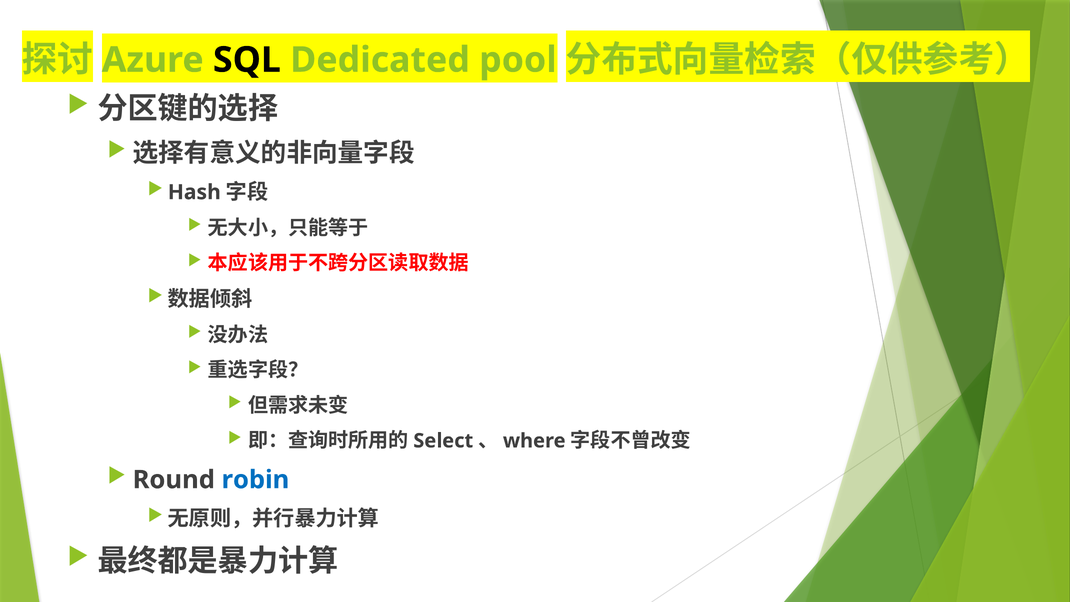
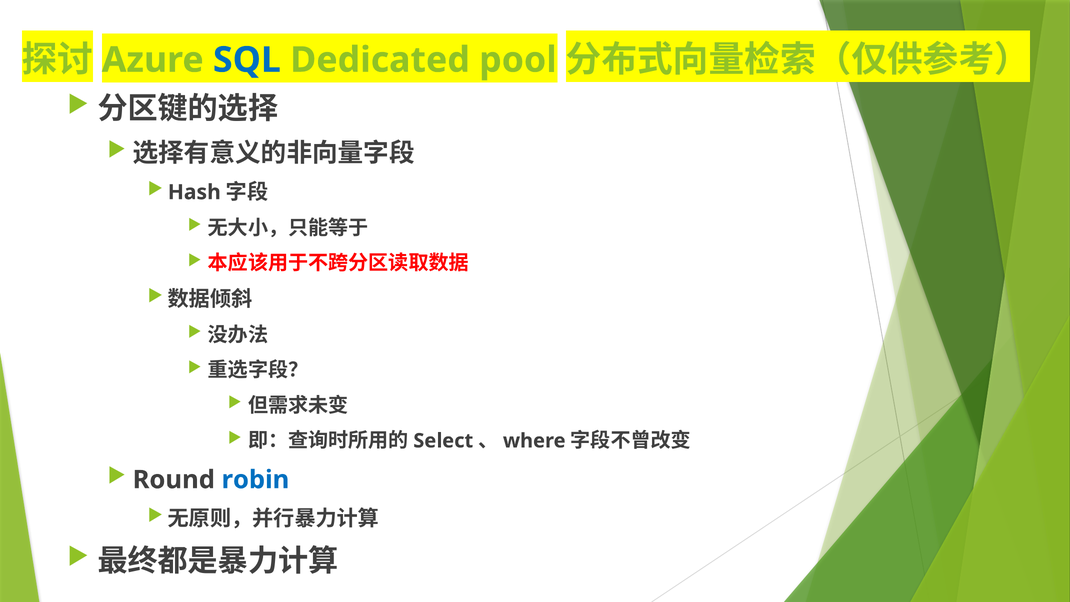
SQL colour: black -> blue
